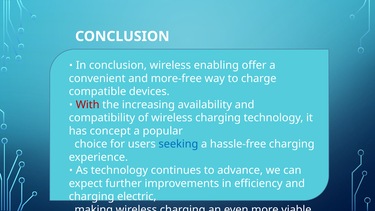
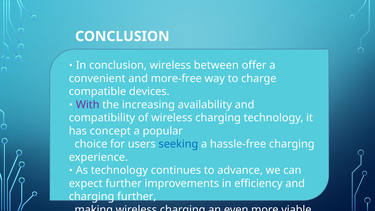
enabling: enabling -> between
With colour: red -> purple
charging electric: electric -> further
